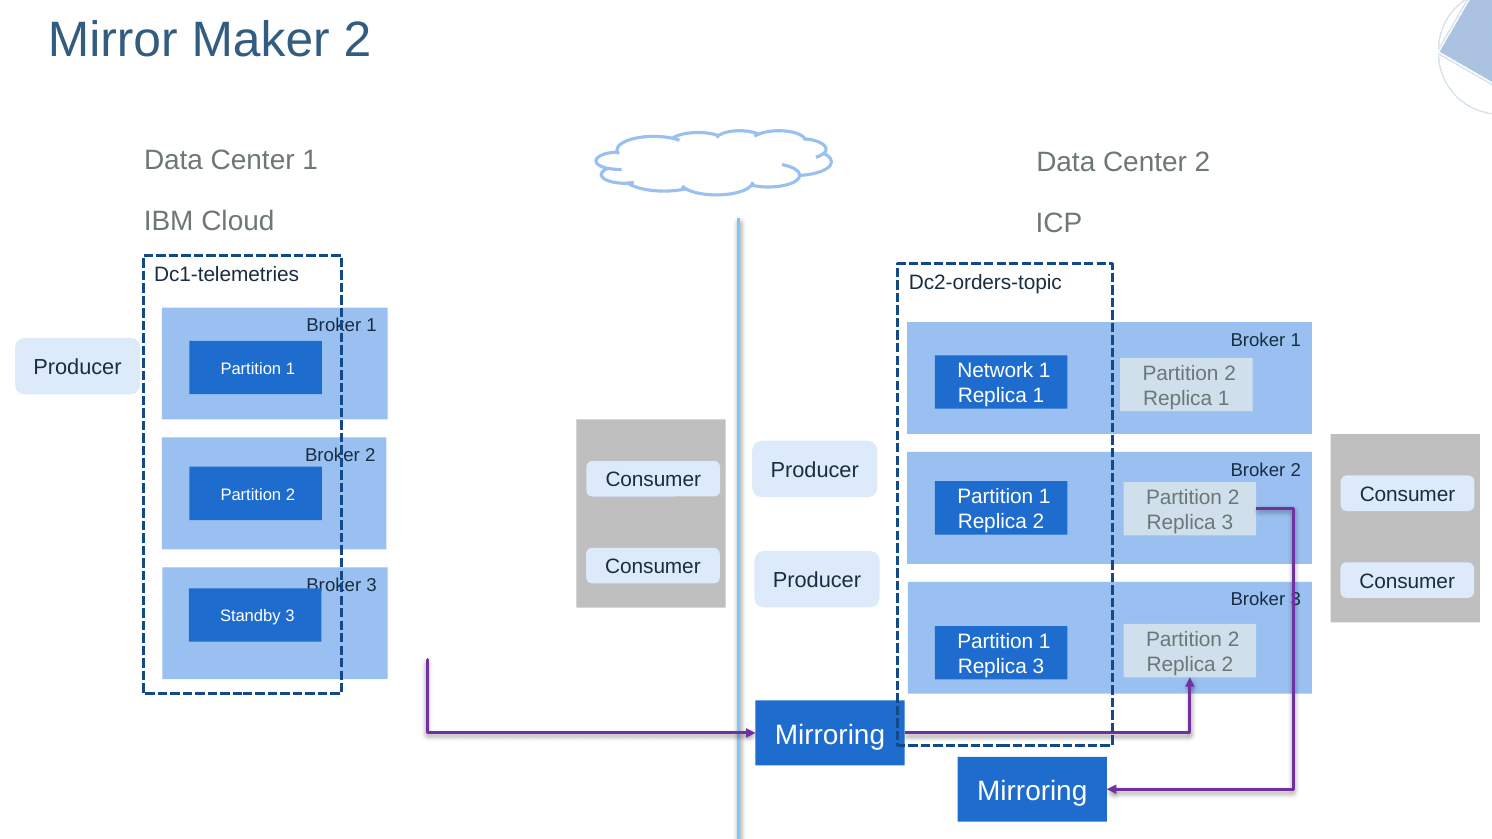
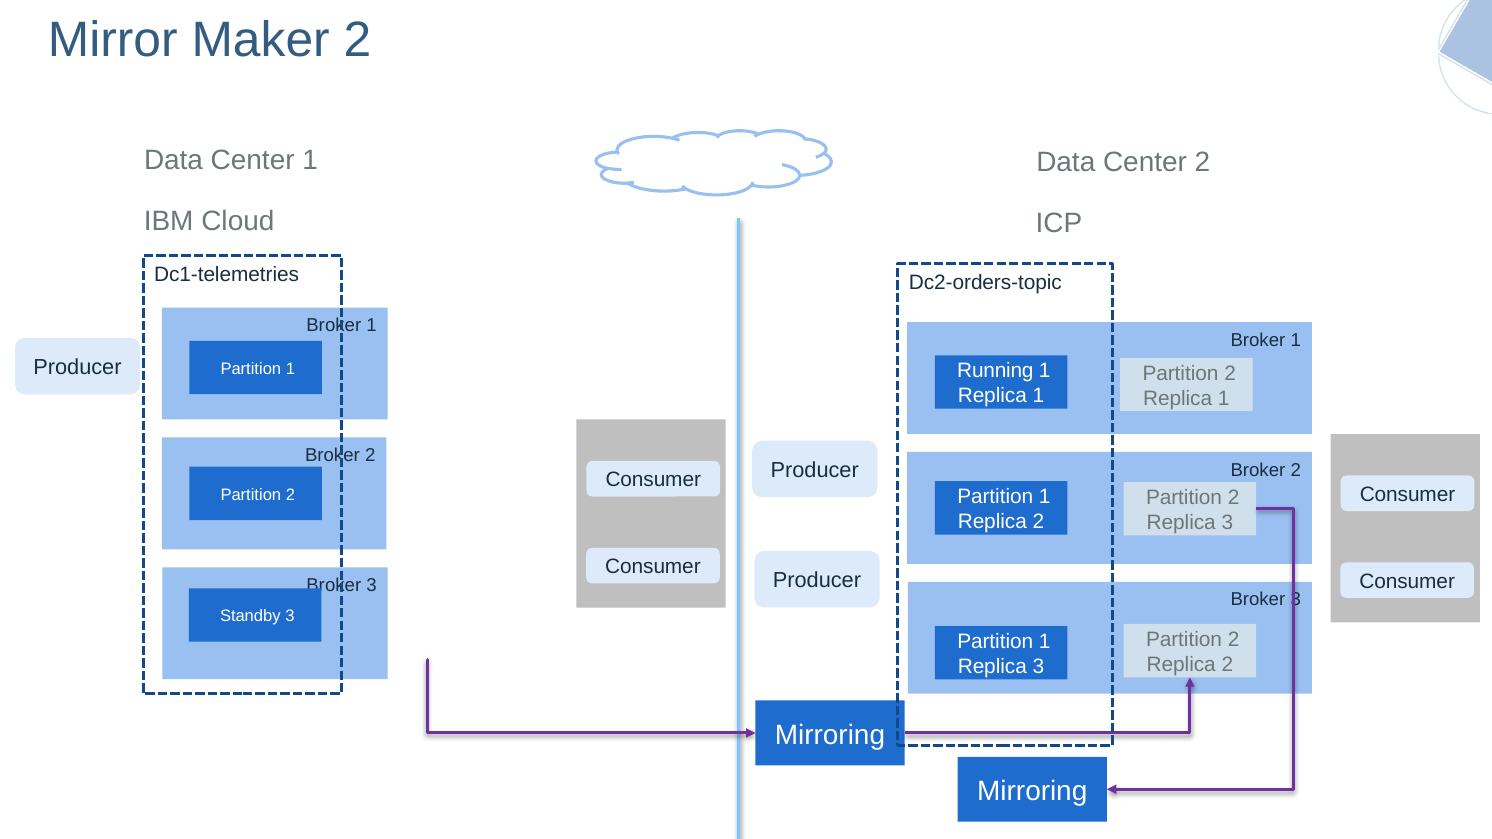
Network: Network -> Running
